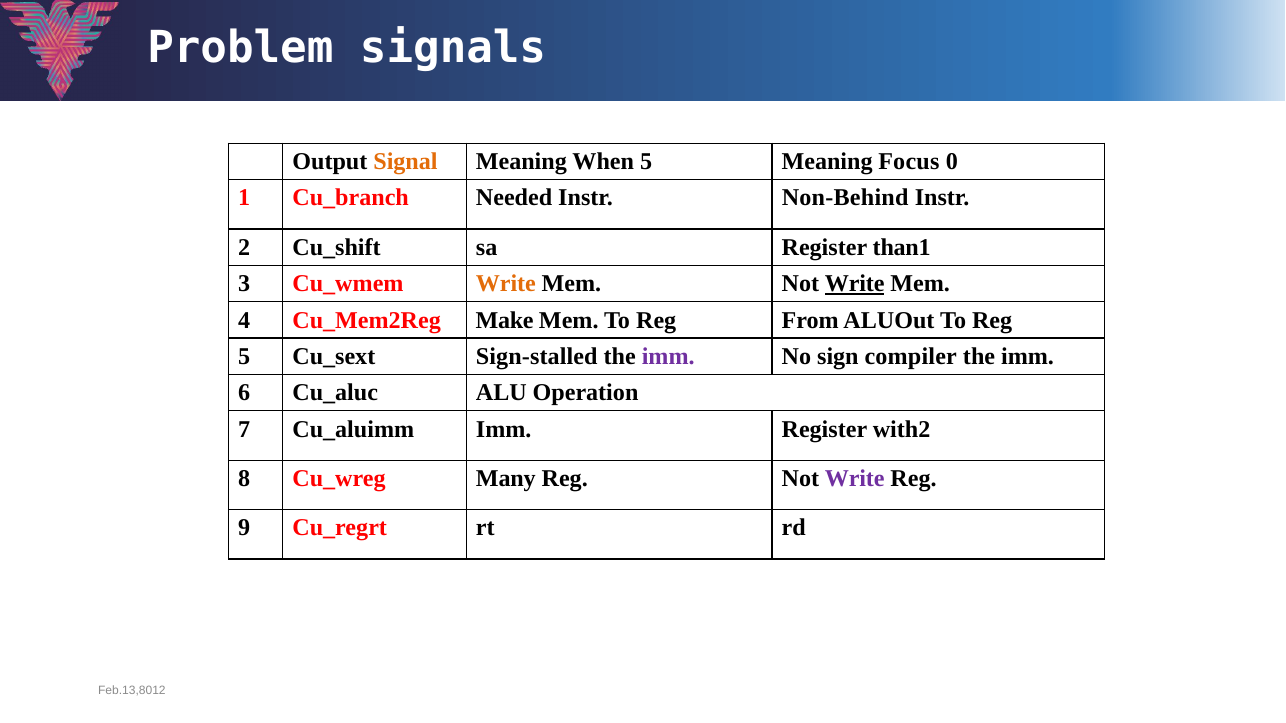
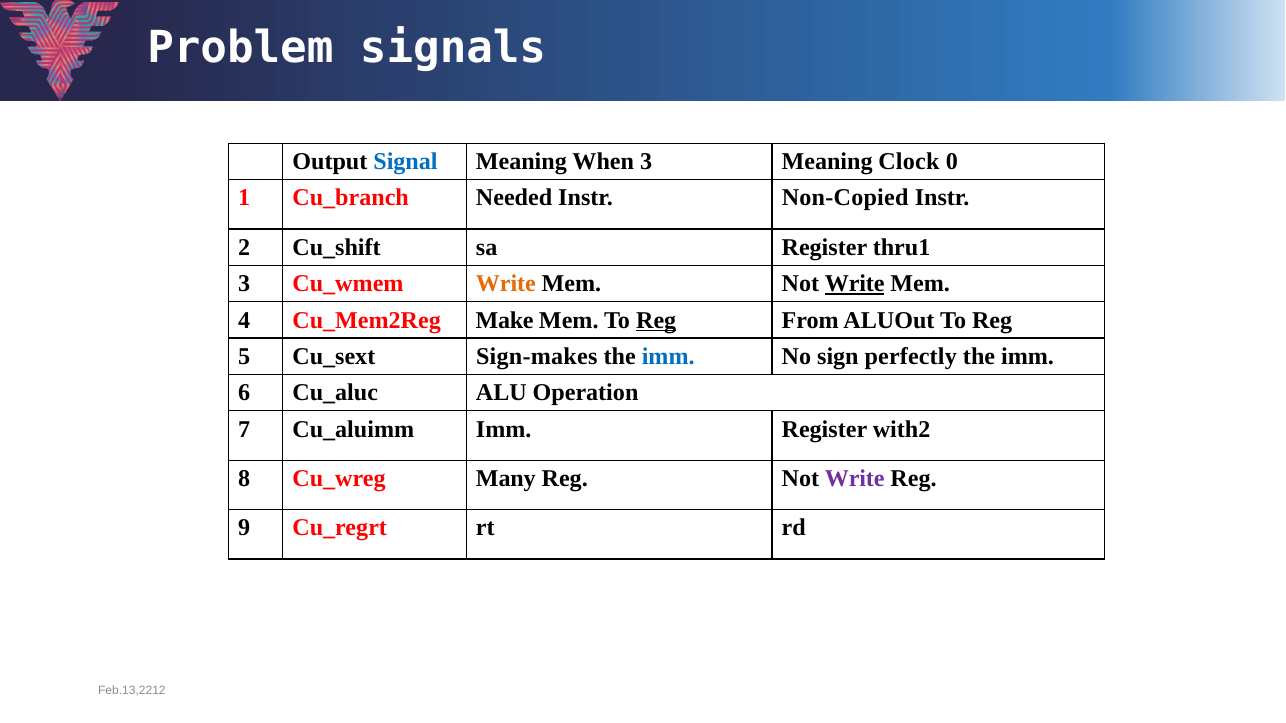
Signal colour: orange -> blue
When 5: 5 -> 3
Focus: Focus -> Clock
Non-Behind: Non-Behind -> Non-Copied
than1: than1 -> thru1
Reg at (656, 320) underline: none -> present
Sign-stalled: Sign-stalled -> Sign-makes
imm at (668, 357) colour: purple -> blue
compiler: compiler -> perfectly
Feb.13,8012: Feb.13,8012 -> Feb.13,2212
